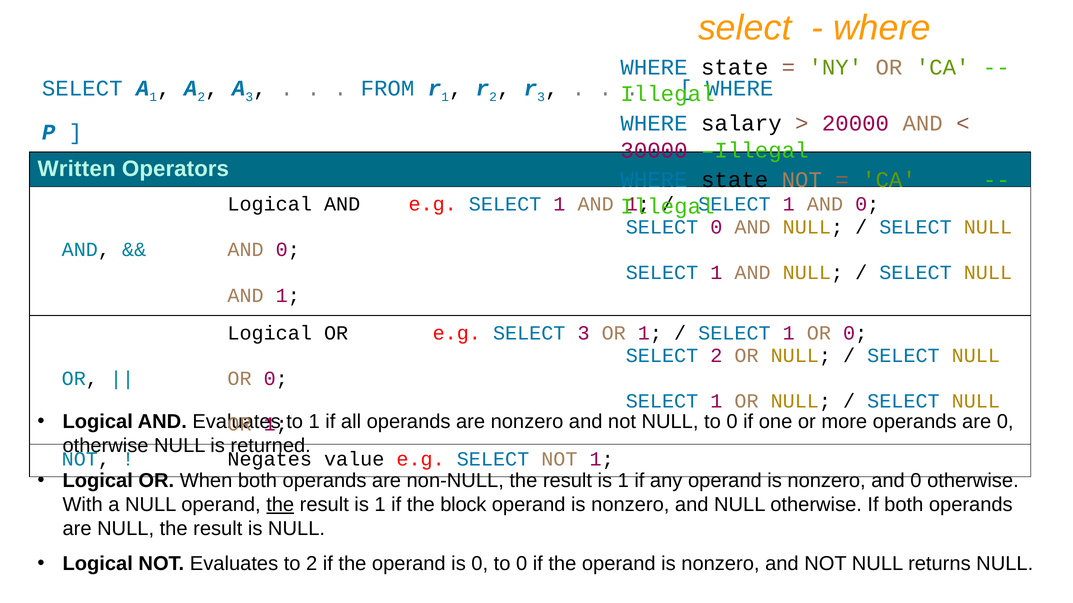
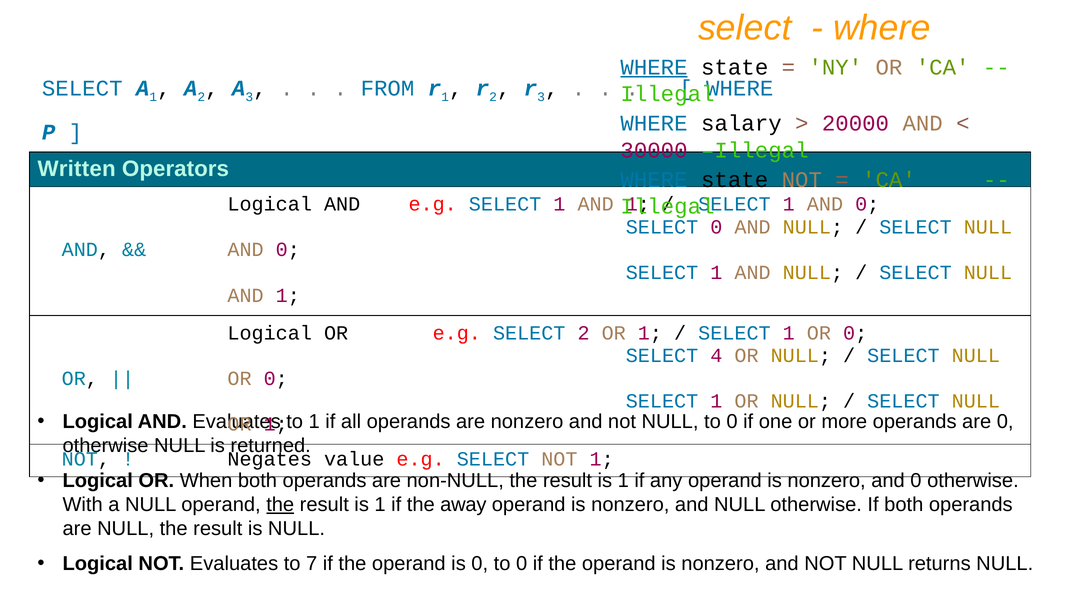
WHERE at (654, 67) underline: none -> present
SELECT 3: 3 -> 2
SELECT 2: 2 -> 4
block: block -> away
to 2: 2 -> 7
